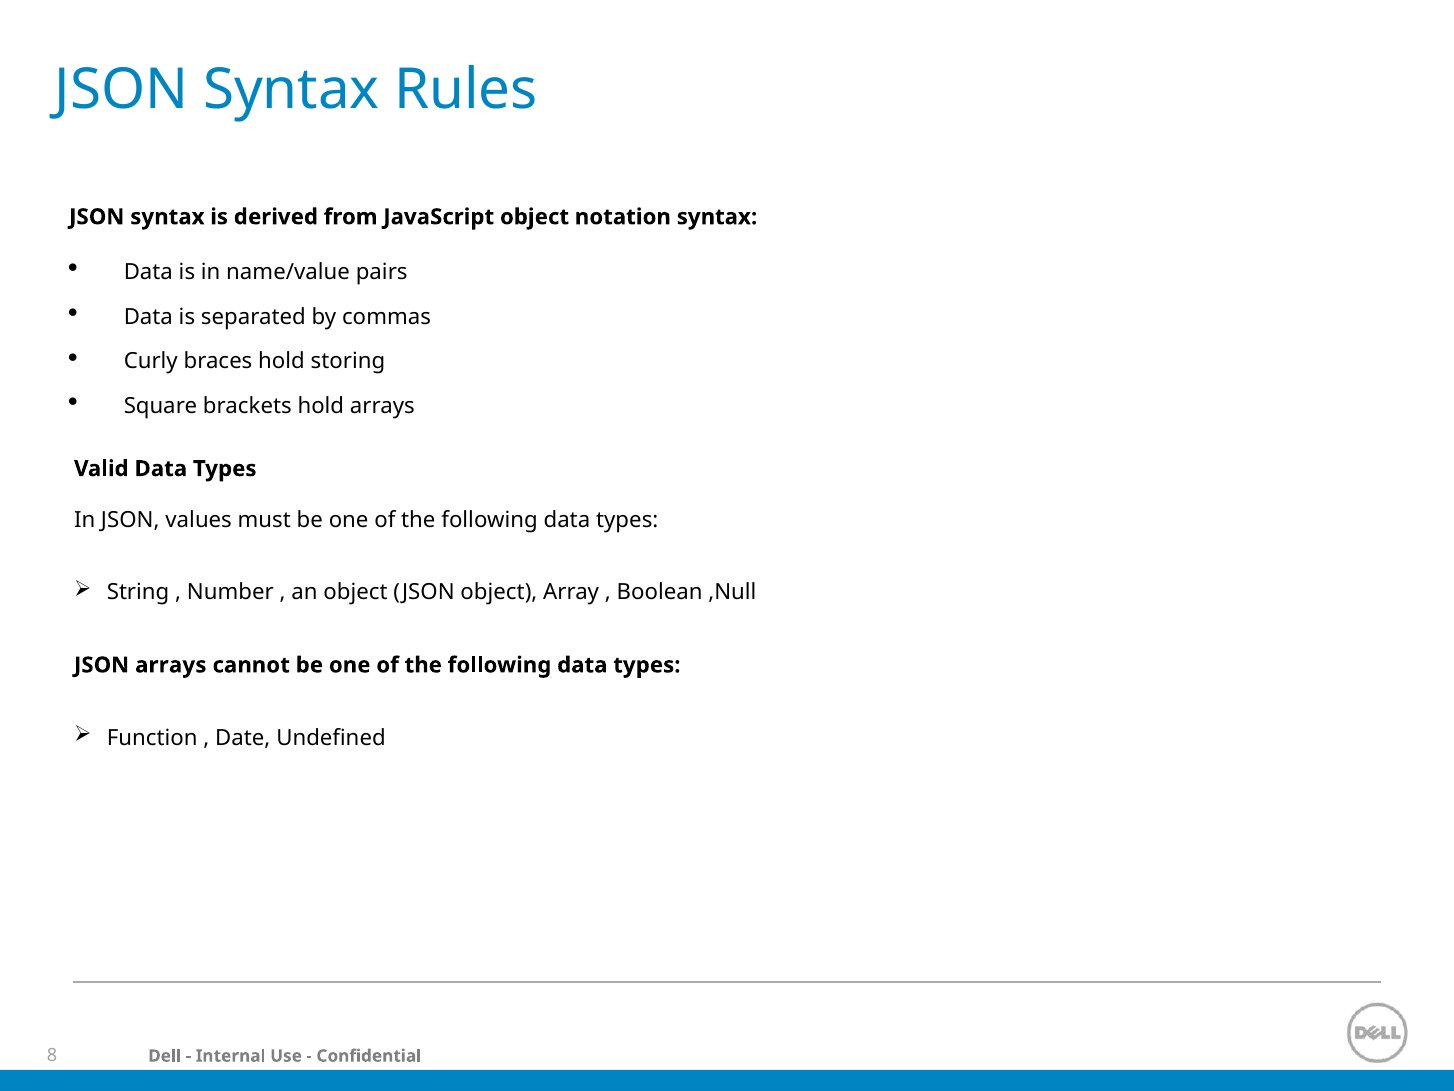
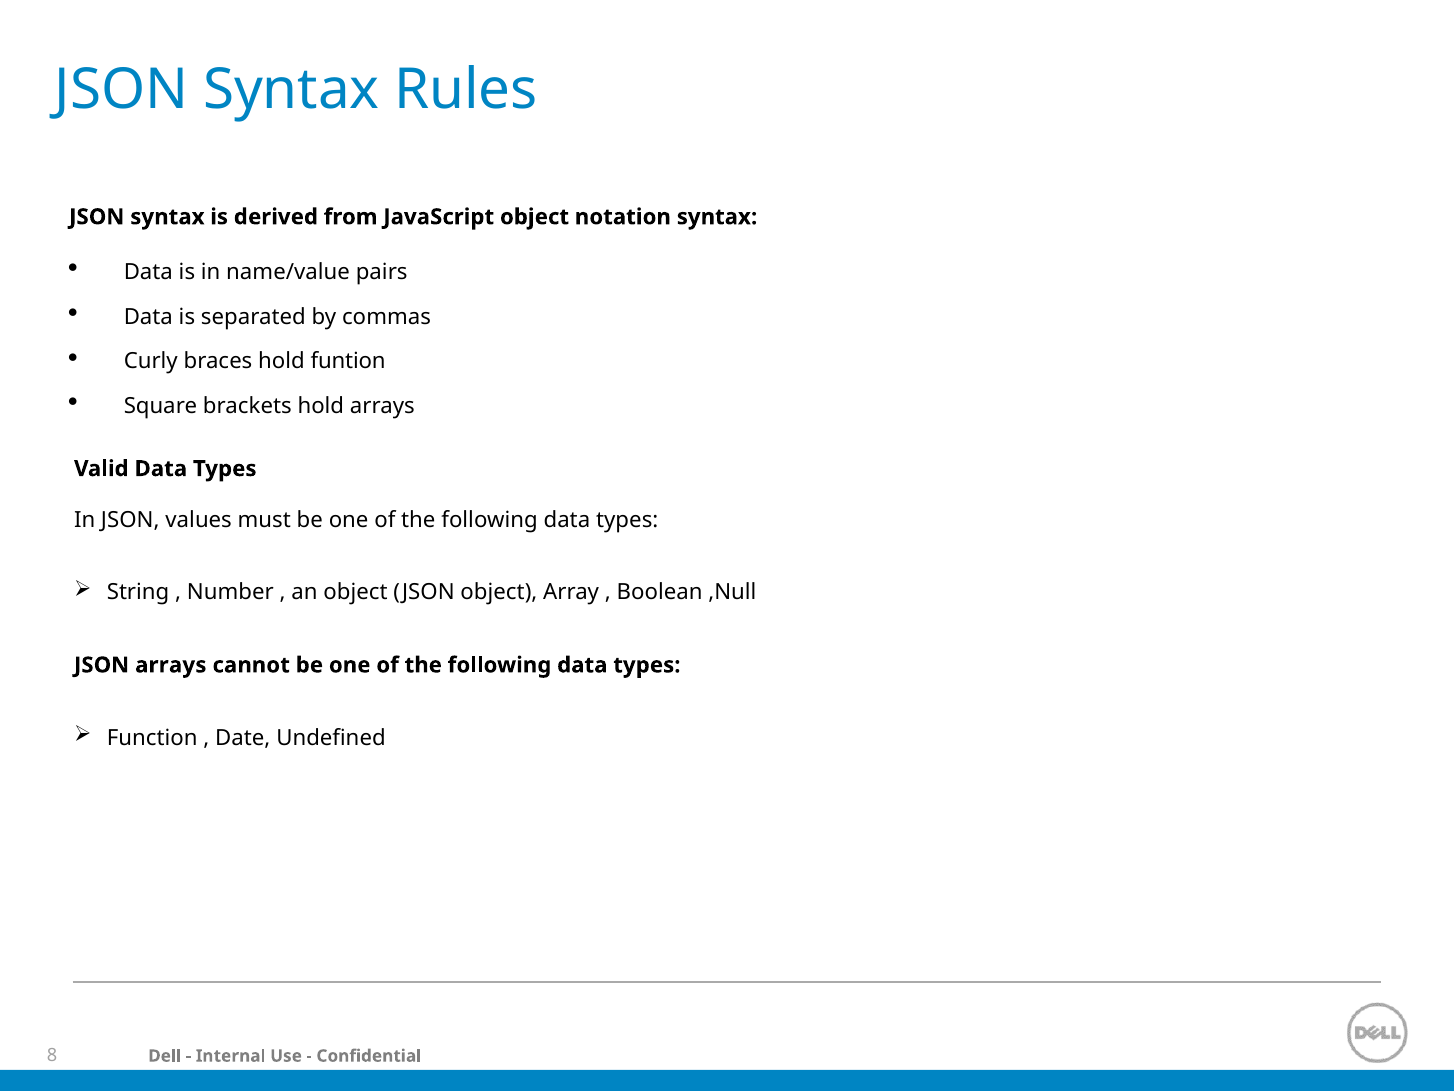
storing: storing -> funtion
